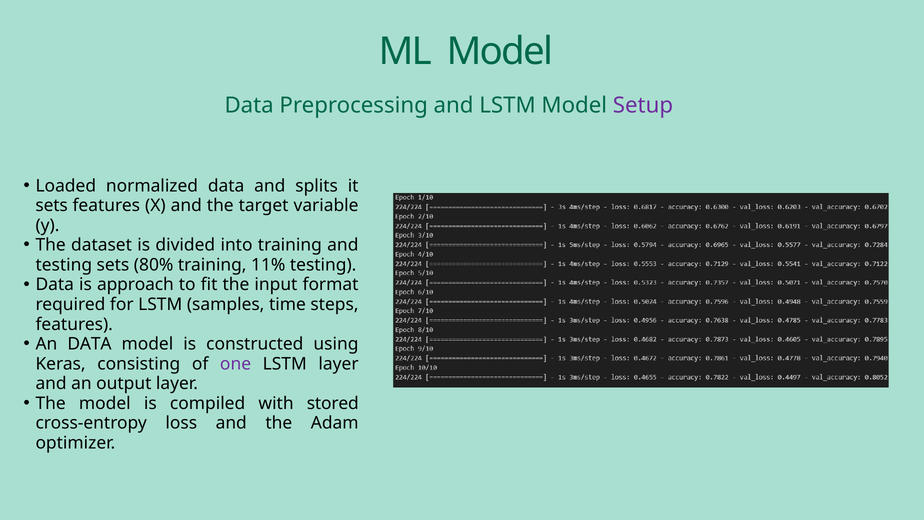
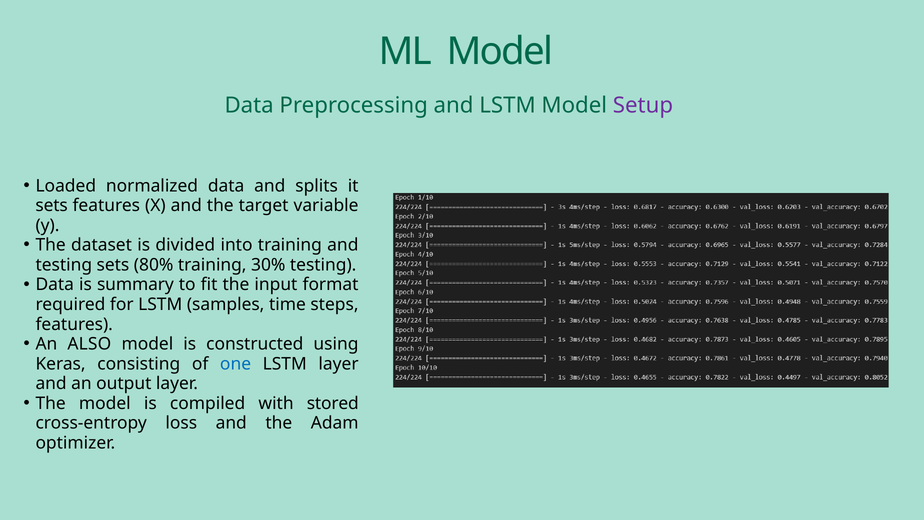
11%: 11% -> 30%
approach: approach -> summary
An DATA: DATA -> ALSO
one colour: purple -> blue
